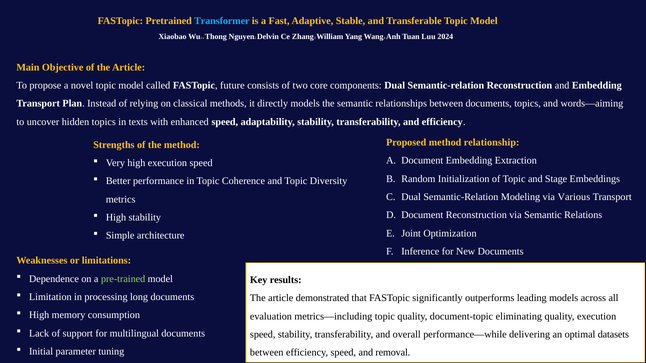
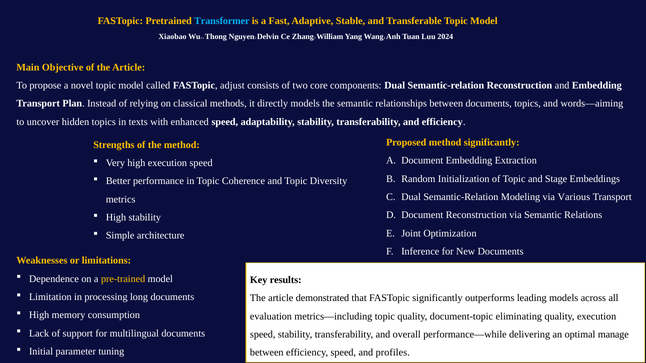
future: future -> adjust
method relationship: relationship -> significantly
pre-trained colour: light green -> yellow
datasets: datasets -> manage
removal: removal -> profiles
